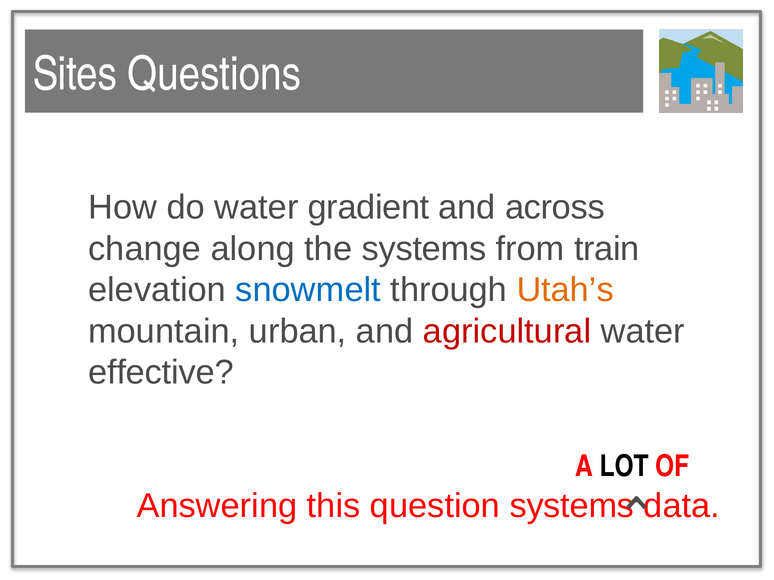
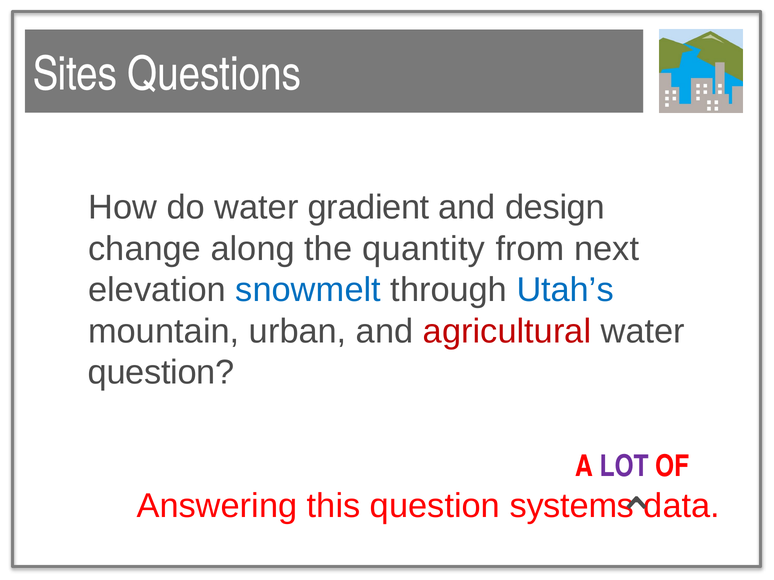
across: across -> design
the systems: systems -> quantity
train: train -> next
Utah’s colour: orange -> blue
effective at (161, 373): effective -> question
LOT colour: black -> purple
